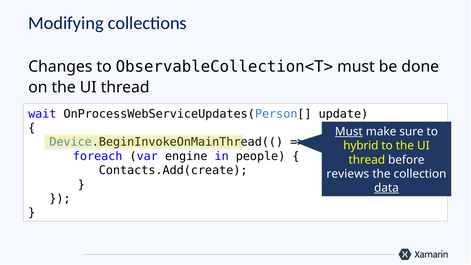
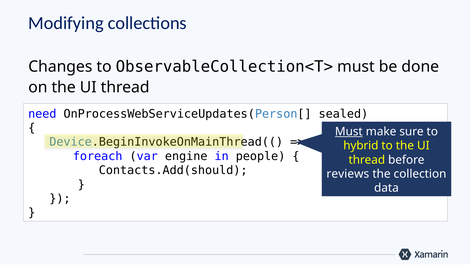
wait: wait -> need
update: update -> sealed
Contacts.Add(create: Contacts.Add(create -> Contacts.Add(should
data underline: present -> none
